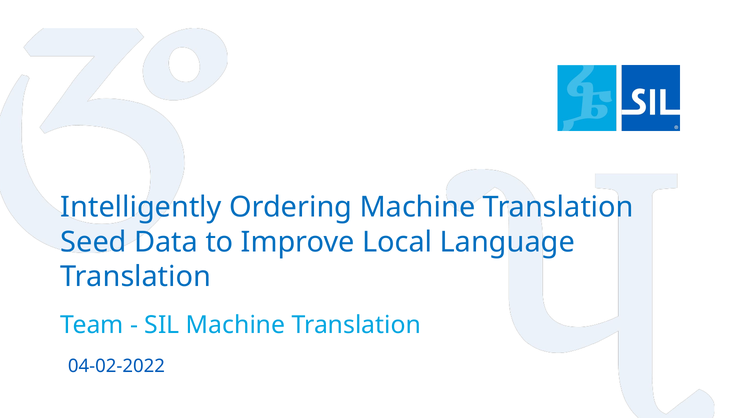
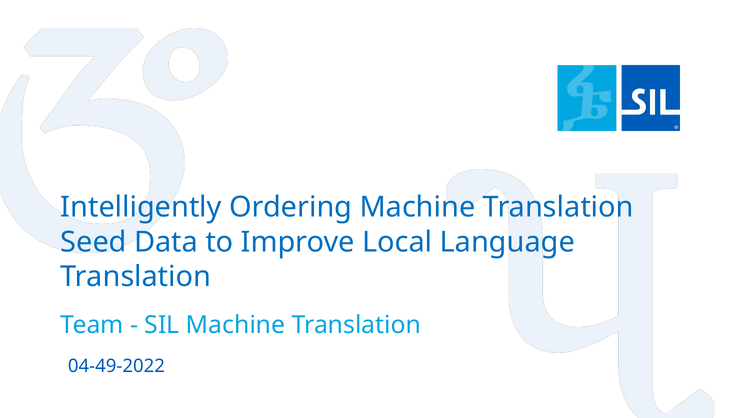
04-02-2022: 04-02-2022 -> 04-49-2022
